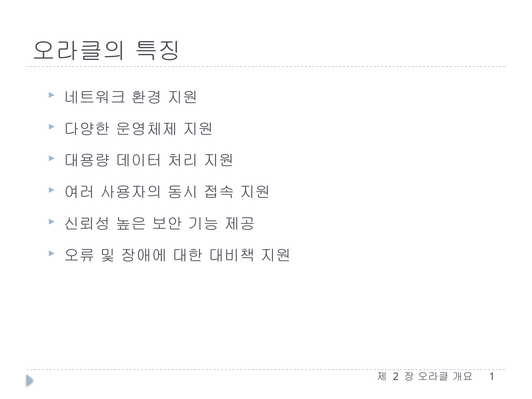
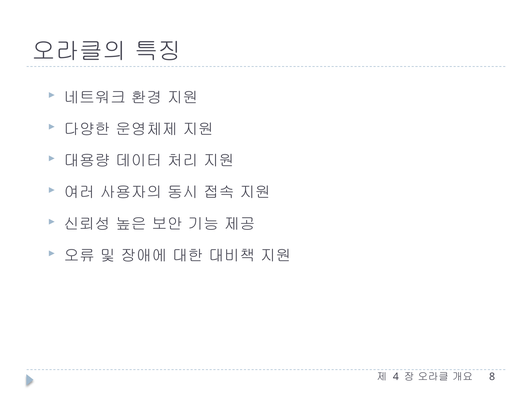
2: 2 -> 4
1: 1 -> 8
